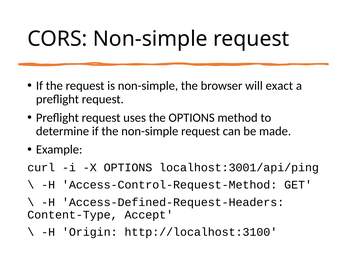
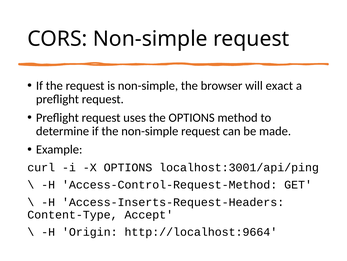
Access-Defined-Request-Headers: Access-Defined-Request-Headers -> Access-Inserts-Request-Headers
http://localhost:3100: http://localhost:3100 -> http://localhost:9664
